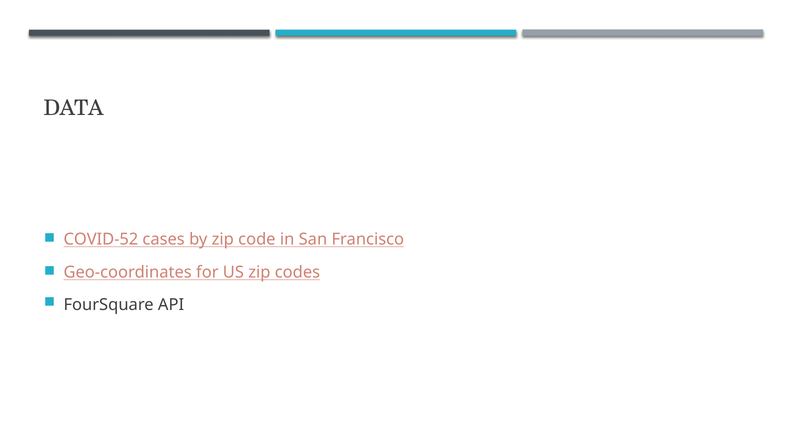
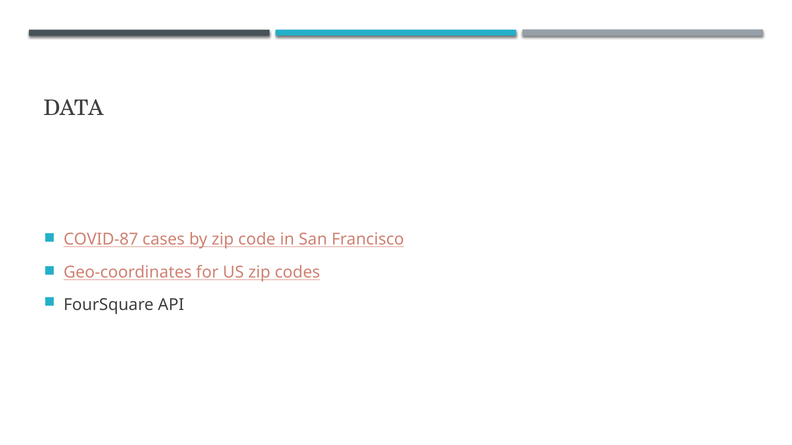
COVID-52: COVID-52 -> COVID-87
